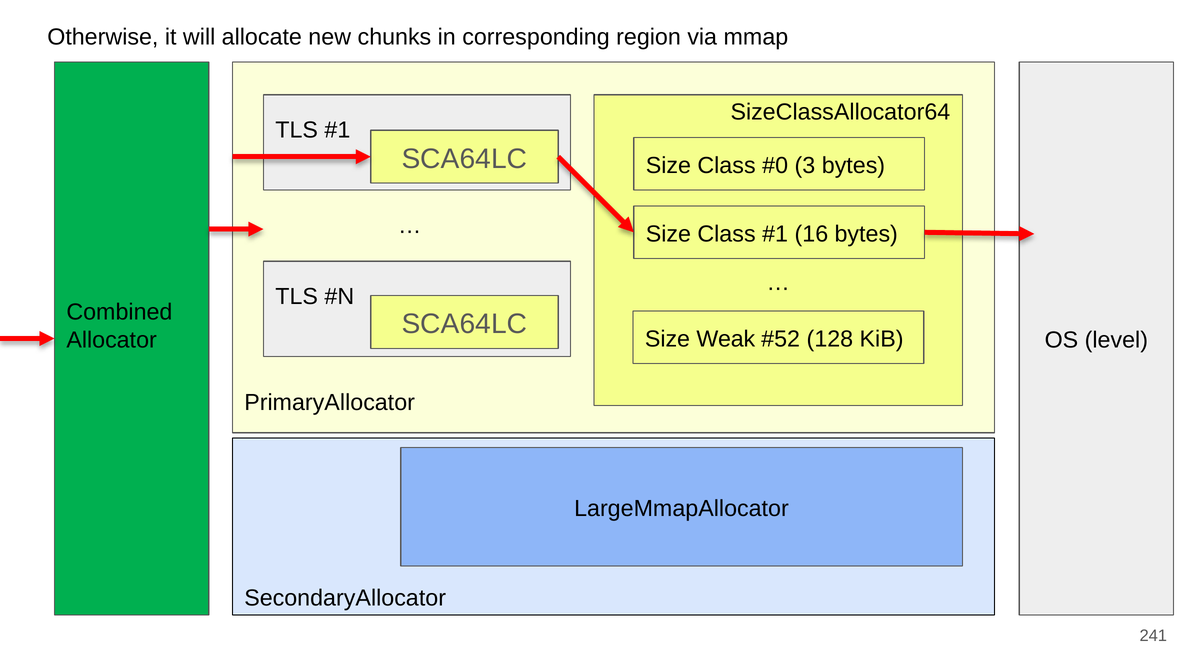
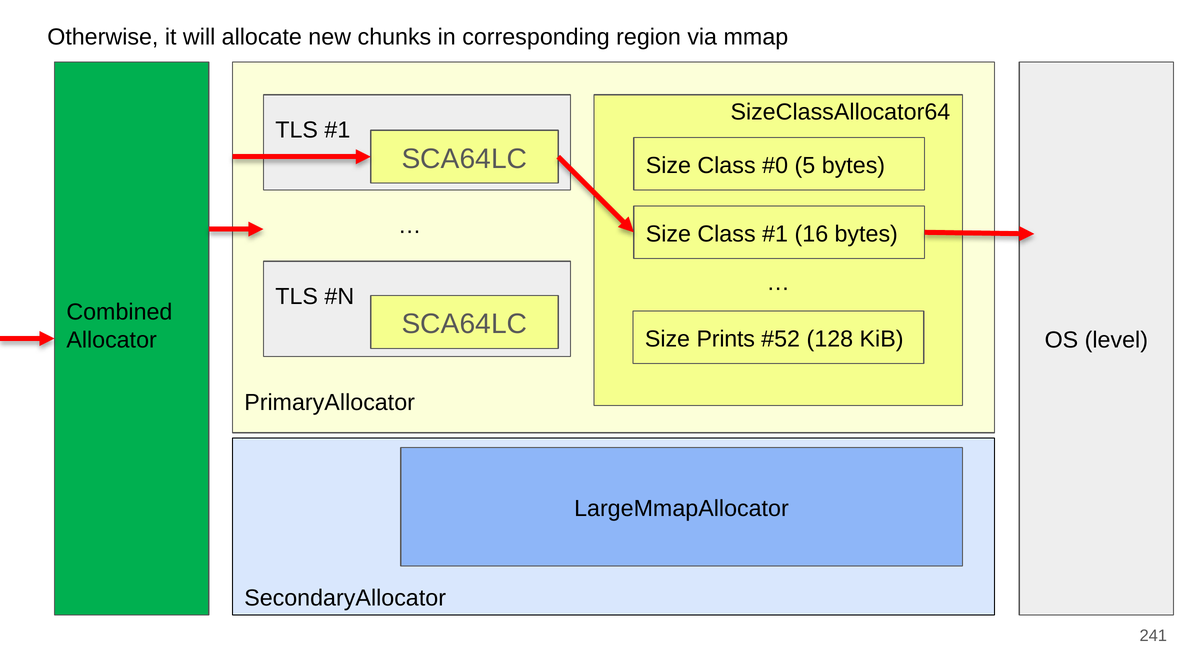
3: 3 -> 5
Weak: Weak -> Prints
